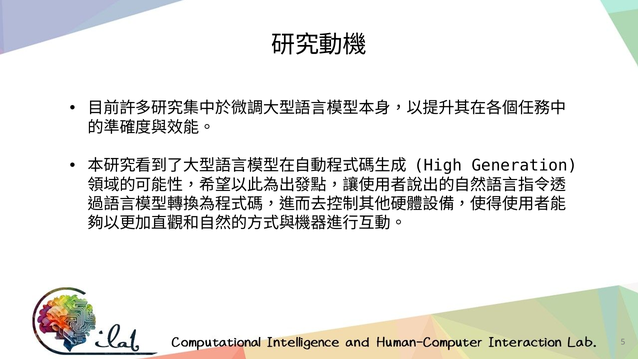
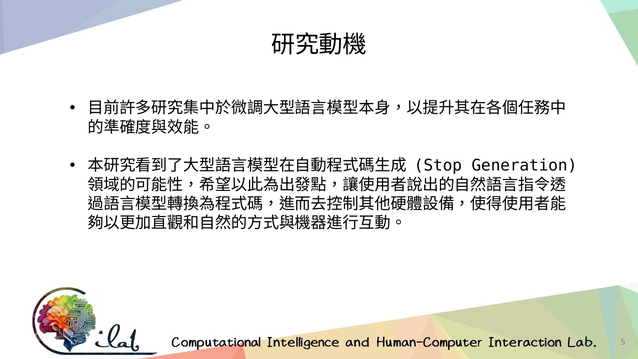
High: High -> Stop
